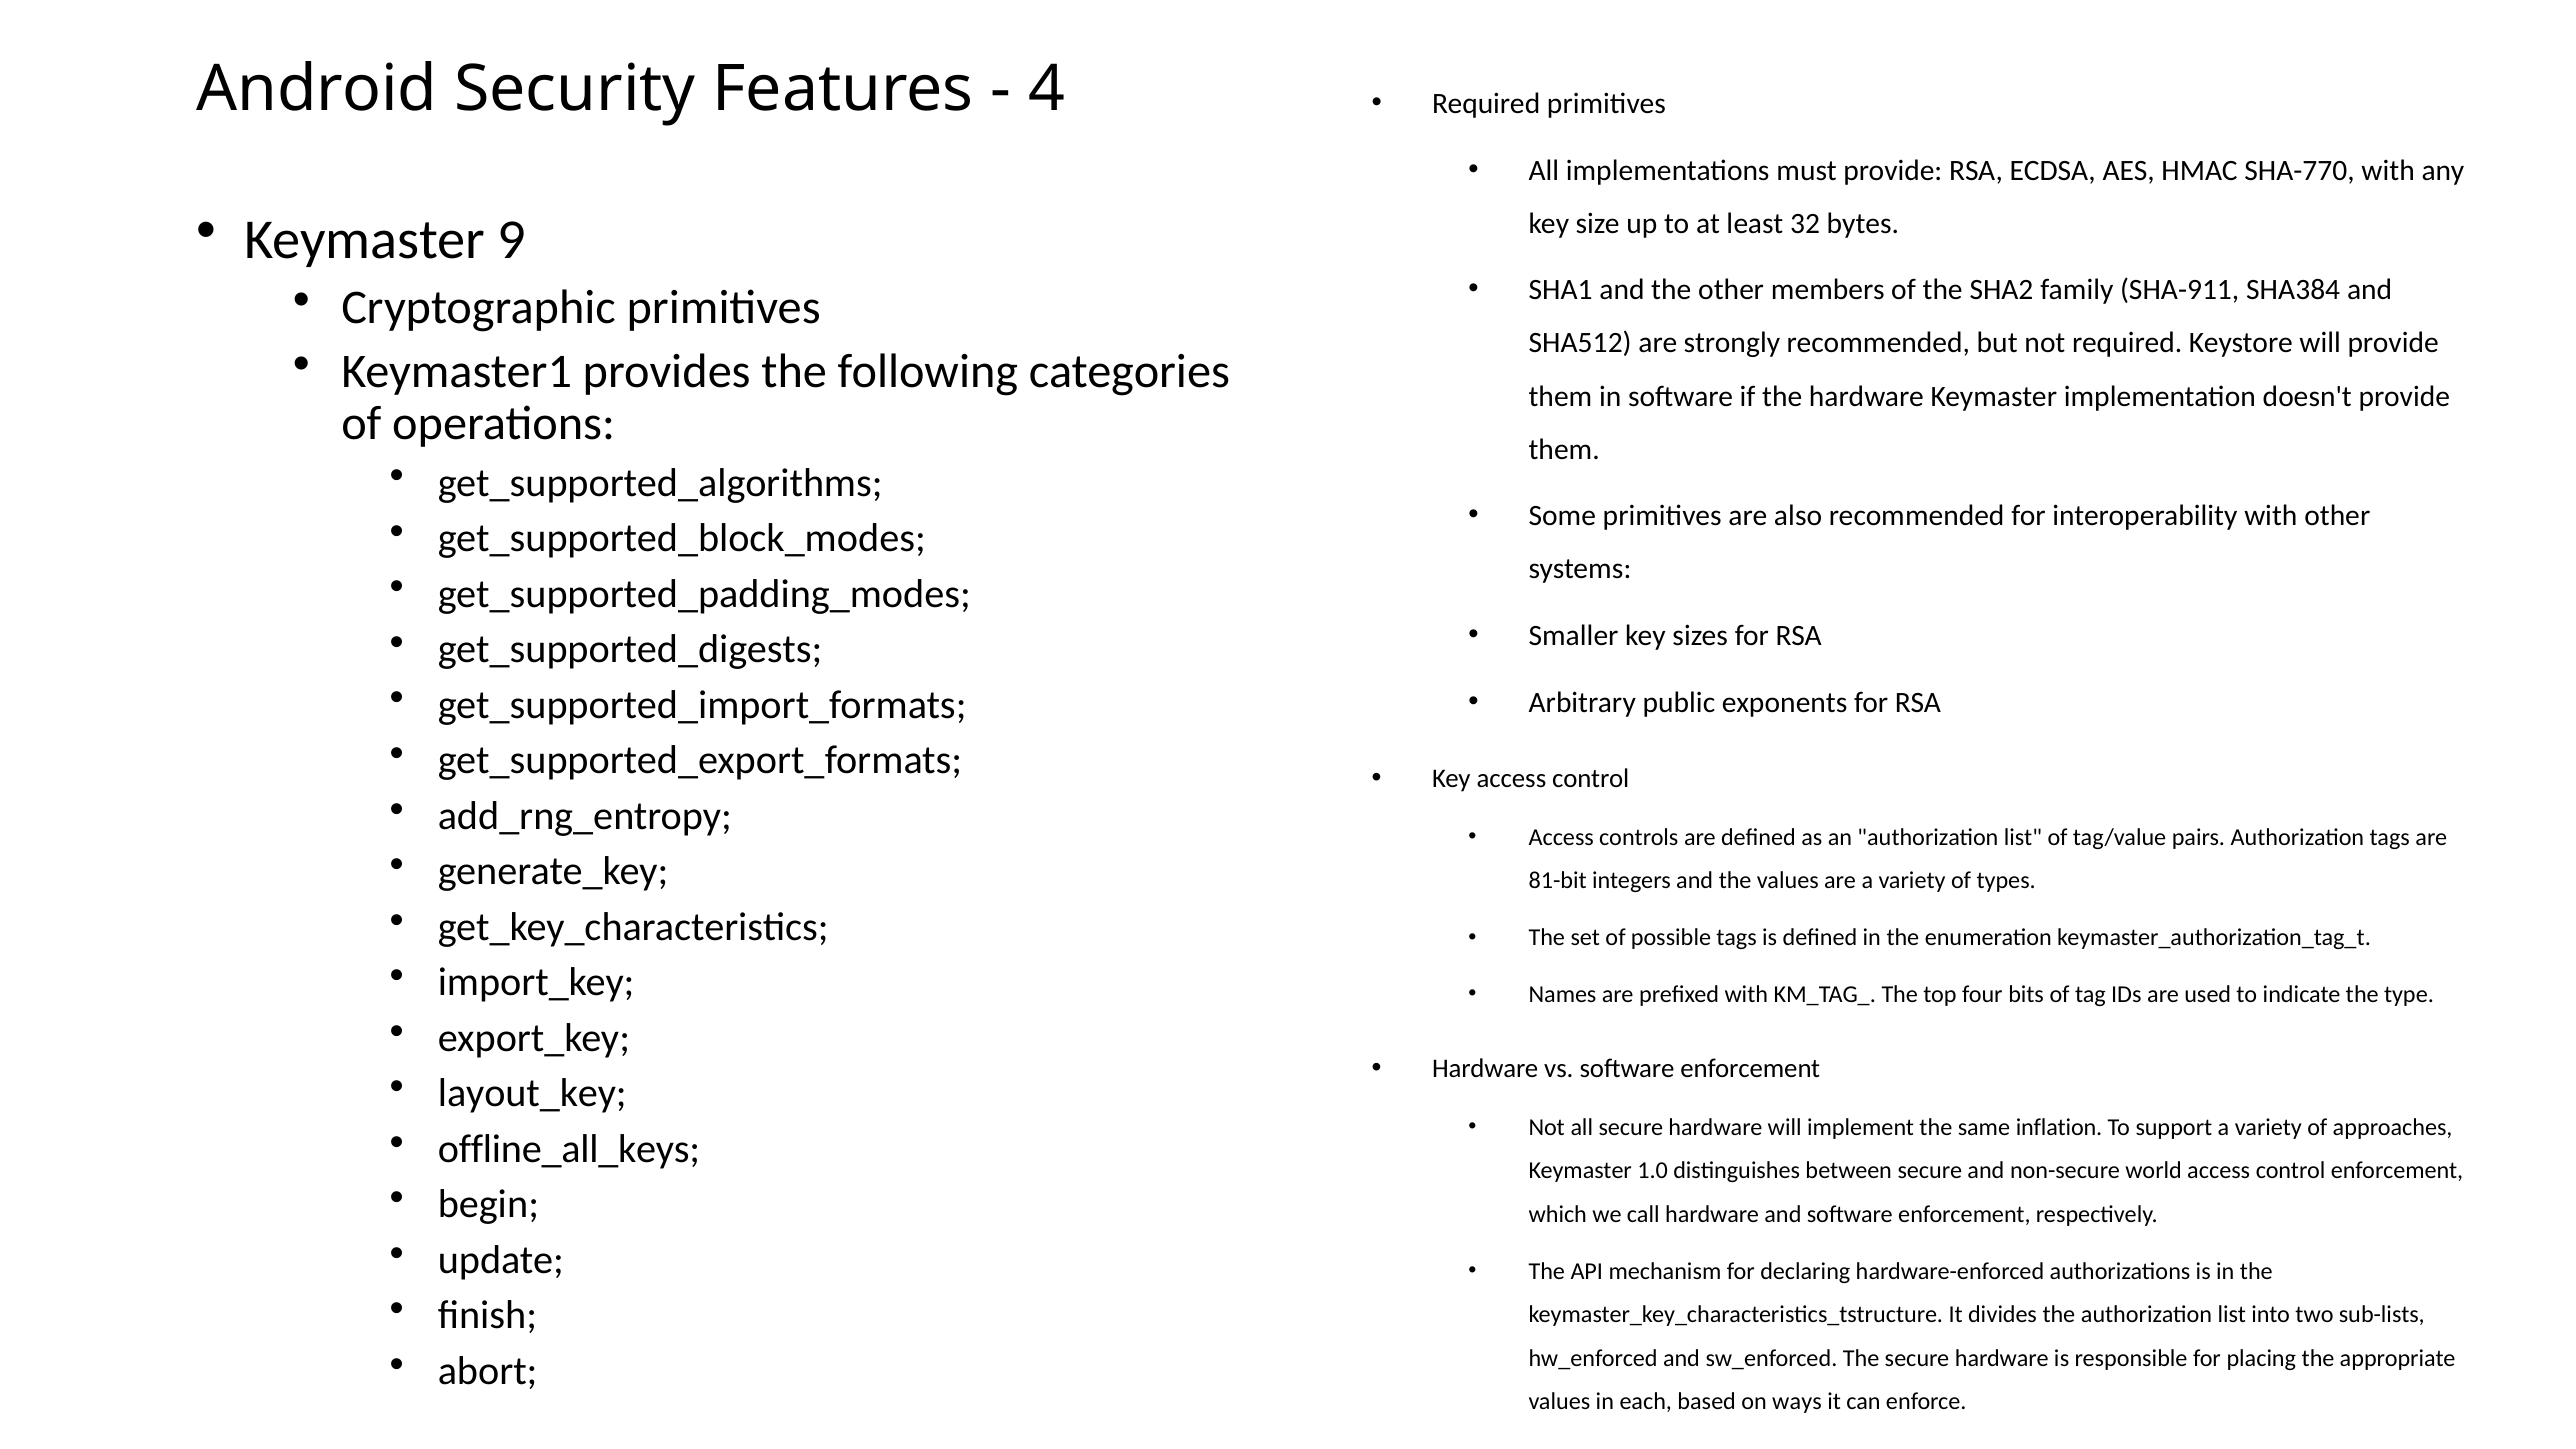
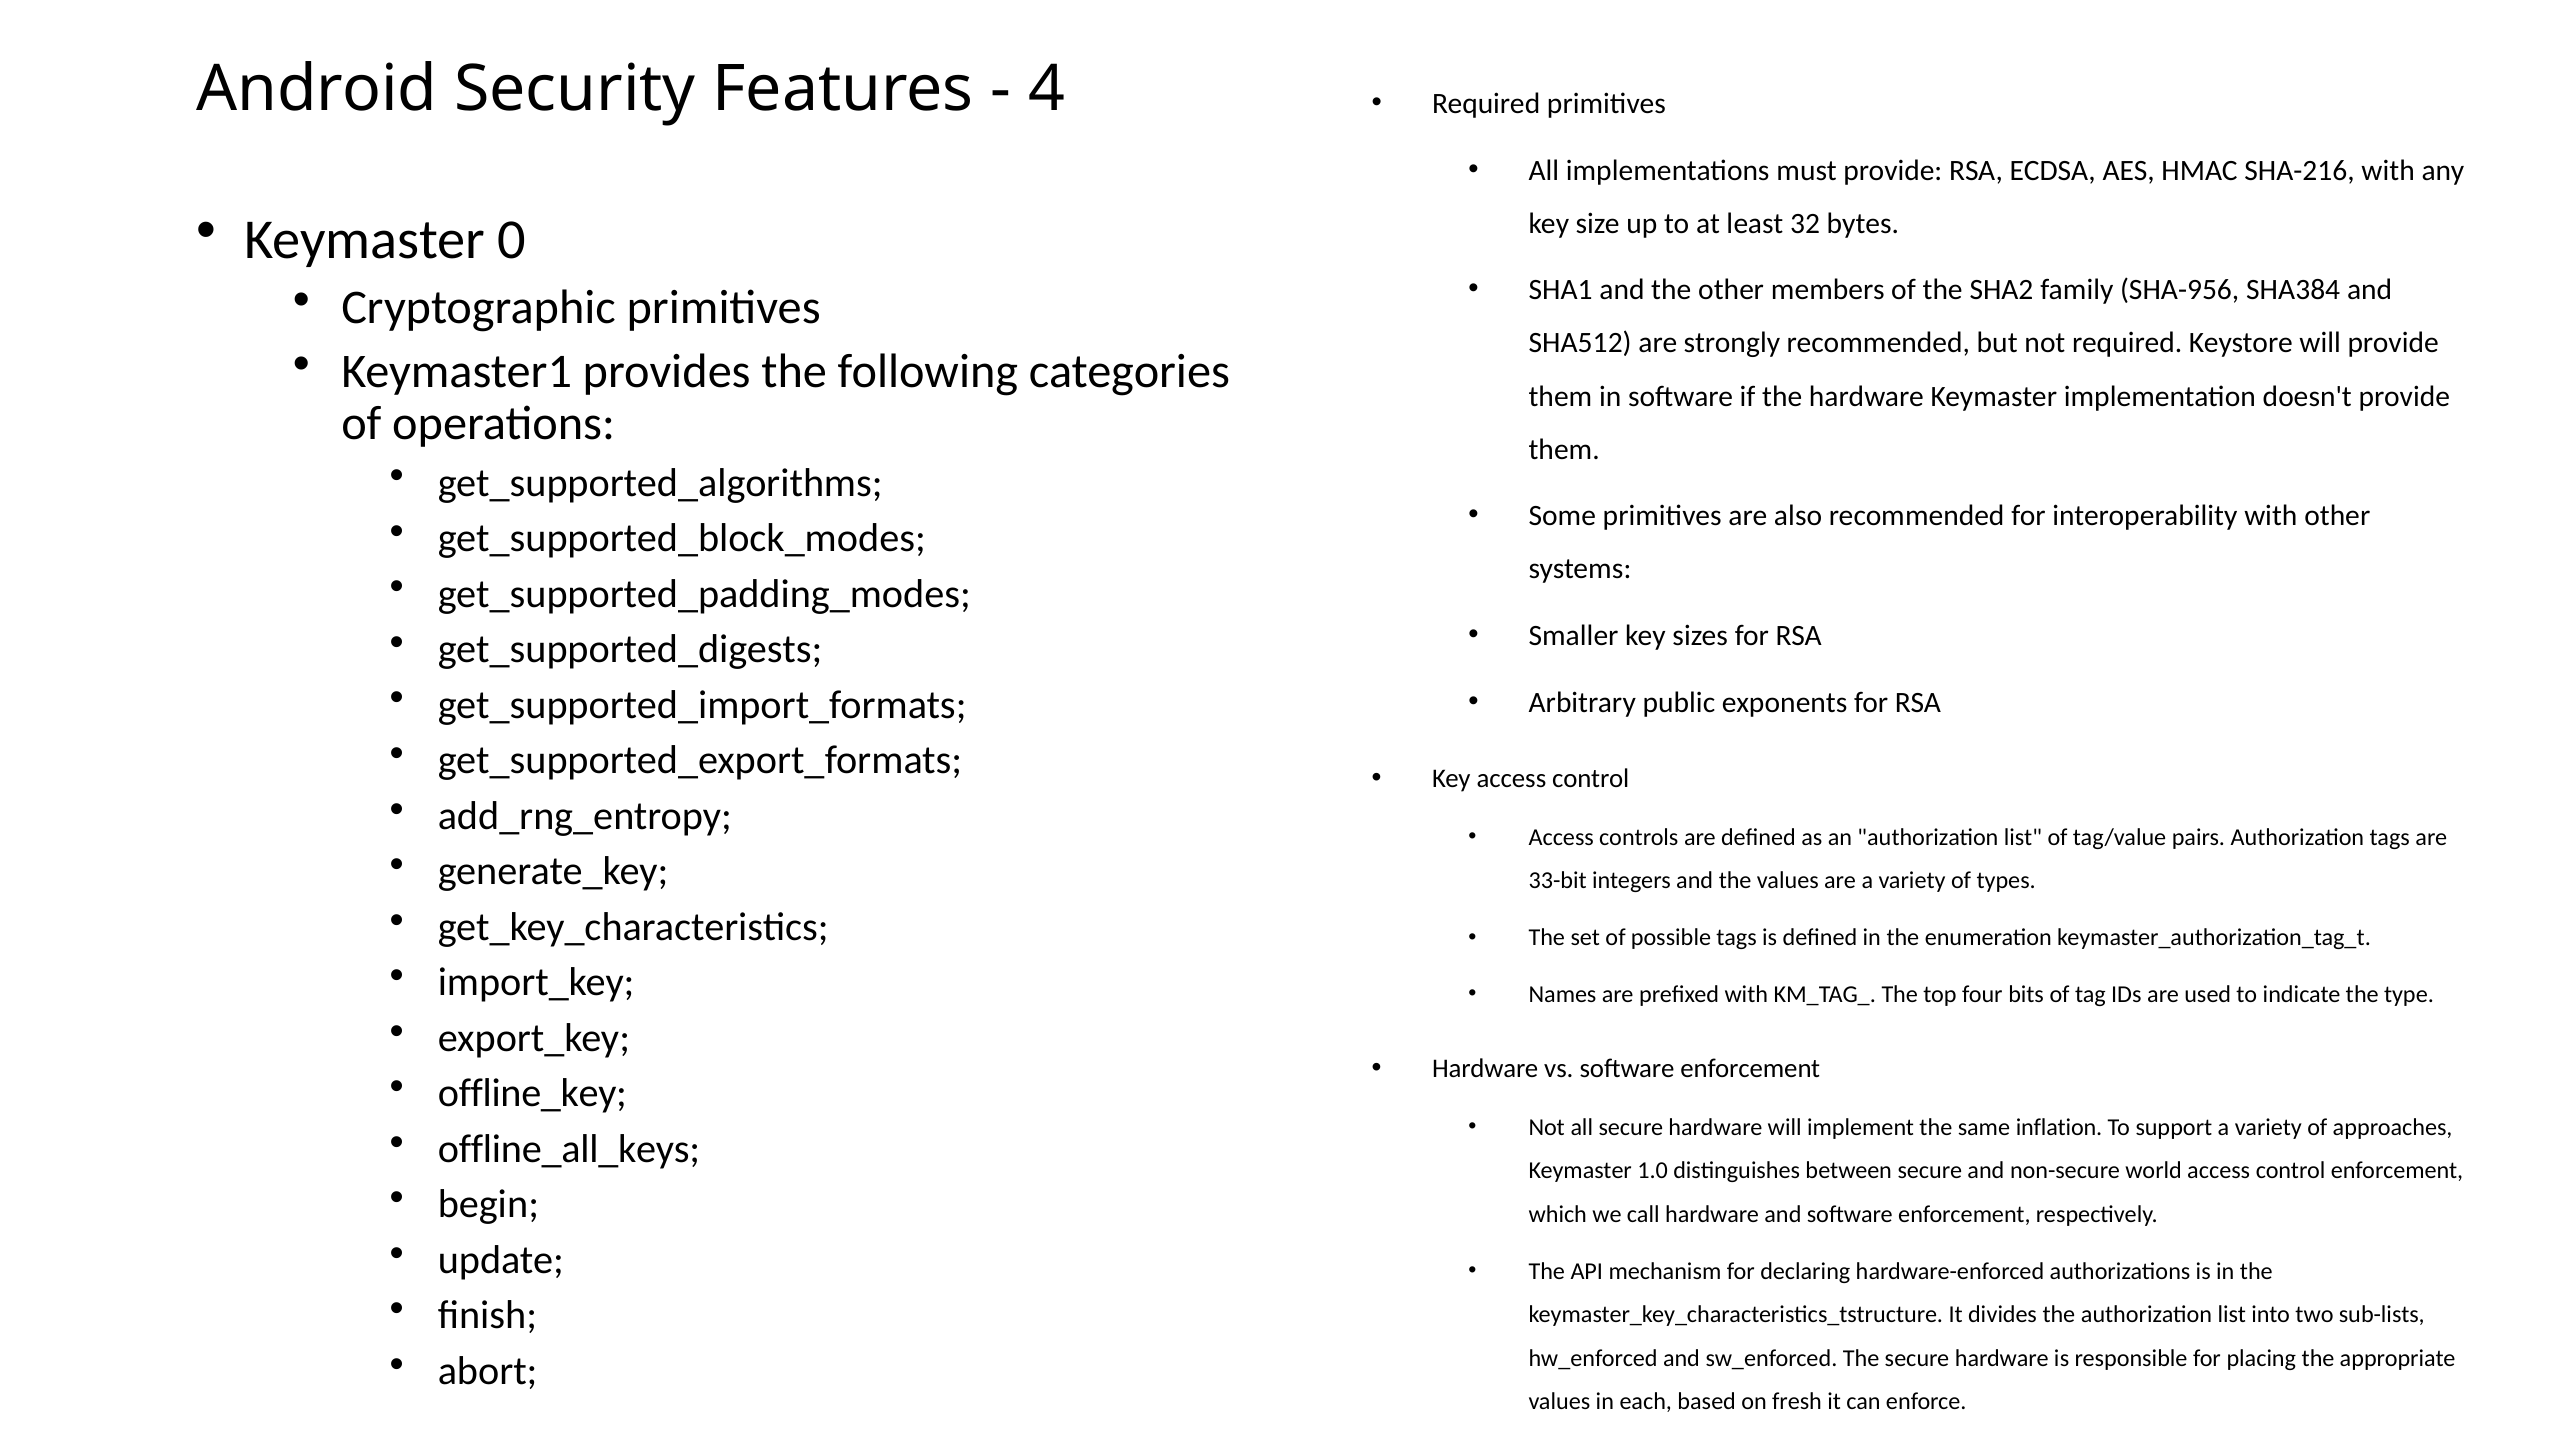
SHA-770: SHA-770 -> SHA-216
9: 9 -> 0
SHA-911: SHA-911 -> SHA-956
81-bit: 81-bit -> 33-bit
layout_key: layout_key -> offline_key
ways: ways -> fresh
